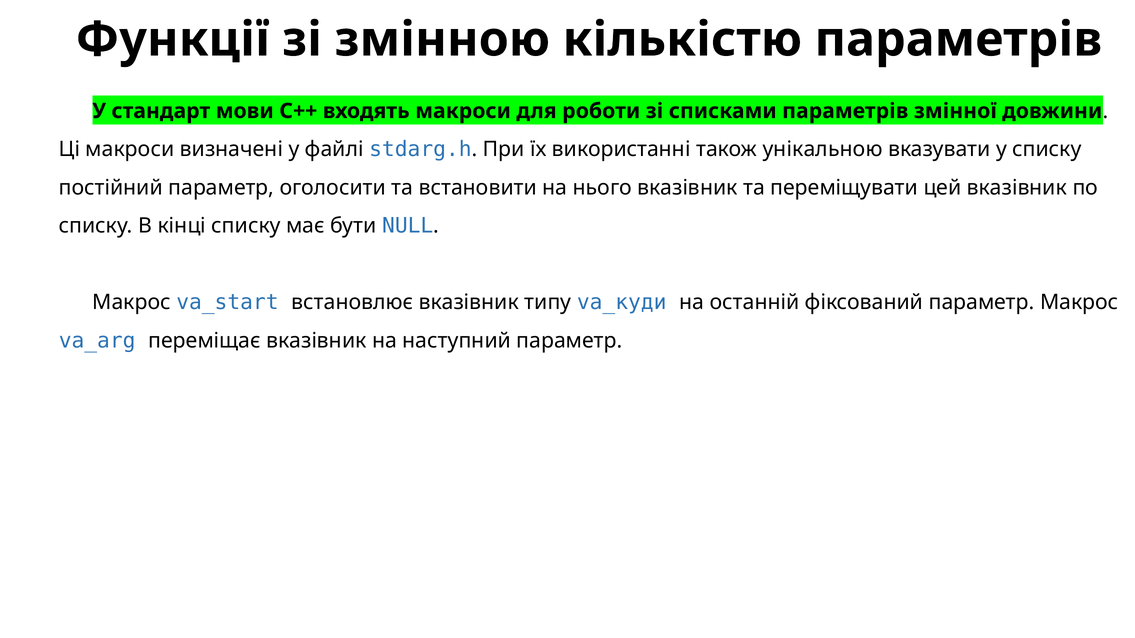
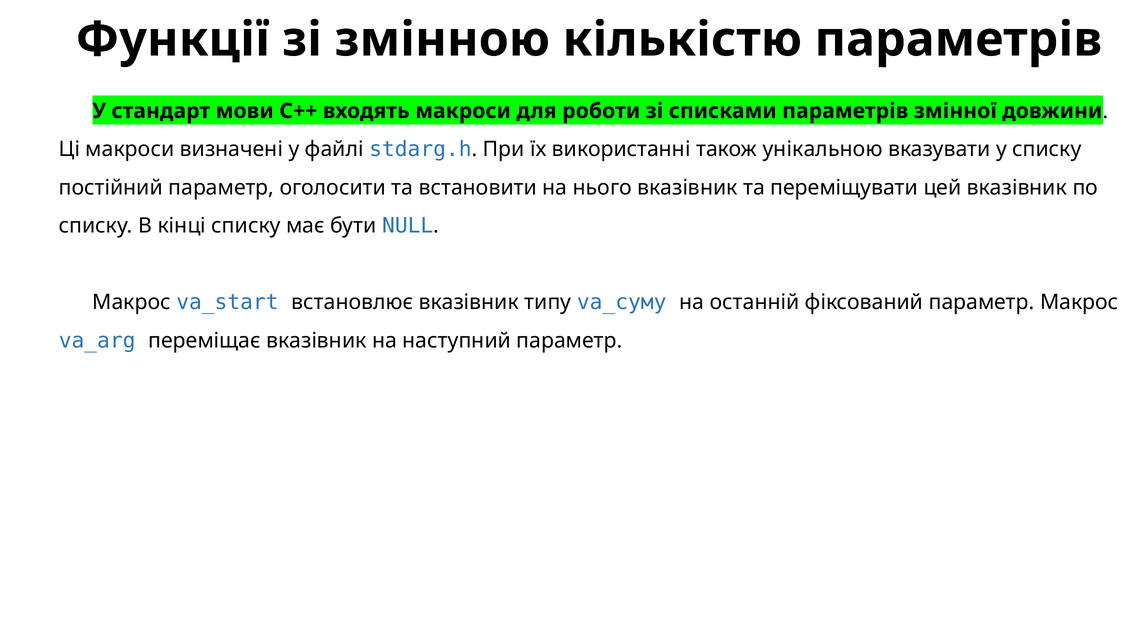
va_куди: va_куди -> va_суму
